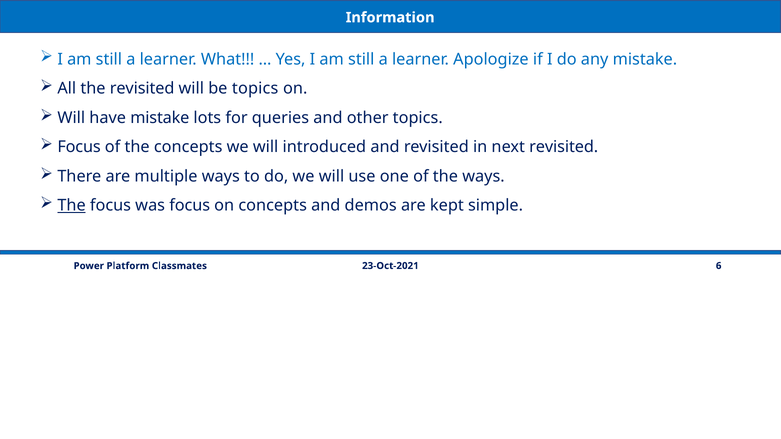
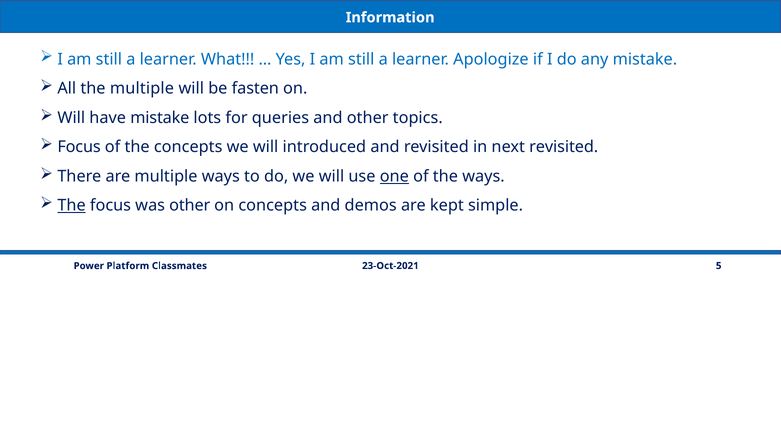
the revisited: revisited -> multiple
be topics: topics -> fasten
one underline: none -> present
was focus: focus -> other
6: 6 -> 5
